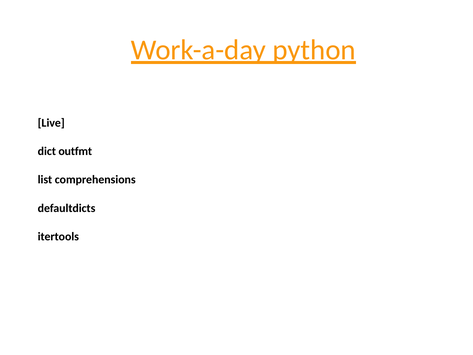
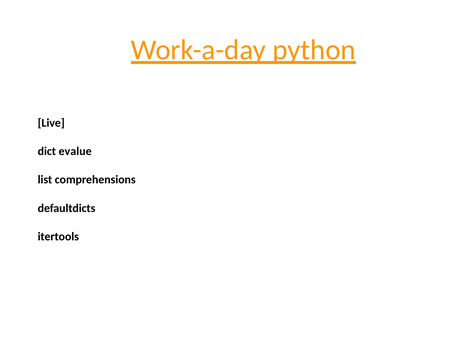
outfmt: outfmt -> evalue
